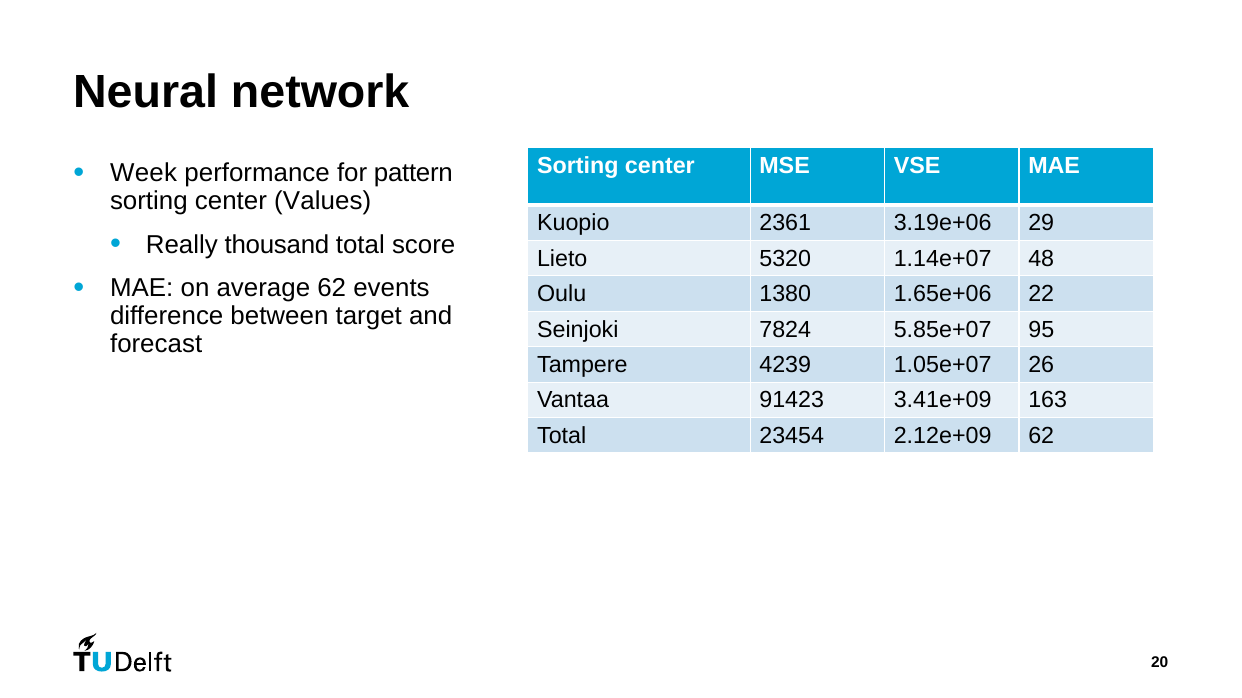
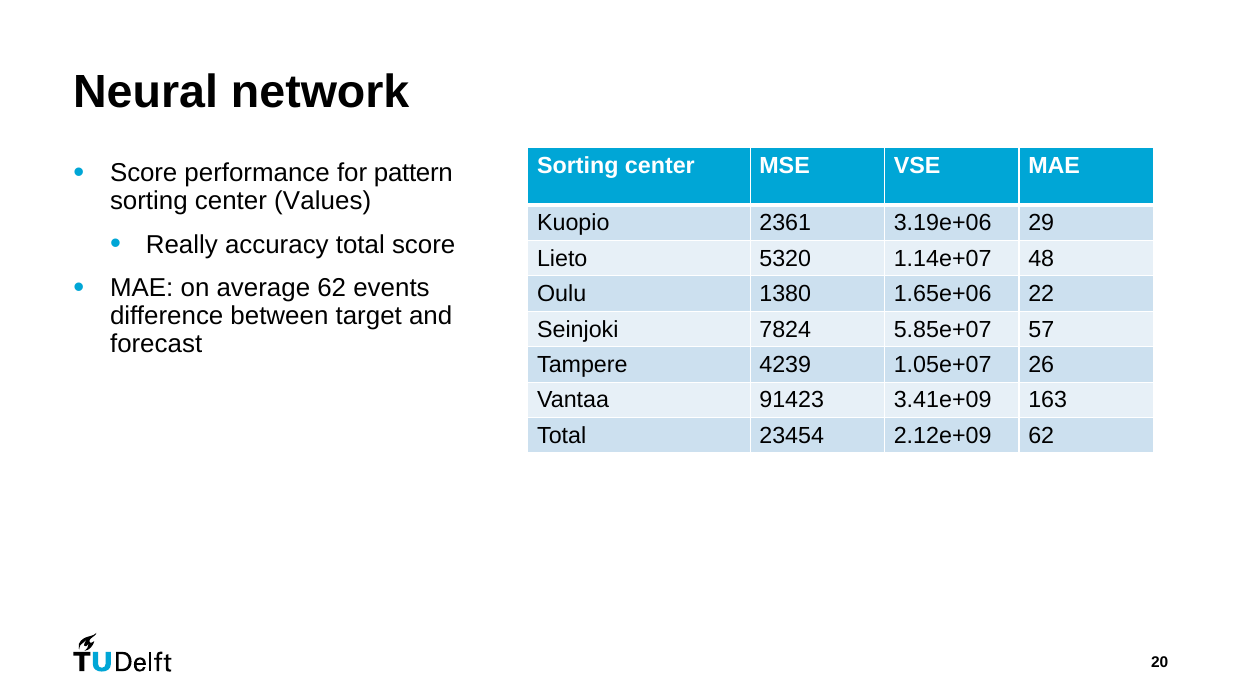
Week at (144, 173): Week -> Score
thousand: thousand -> accuracy
95: 95 -> 57
